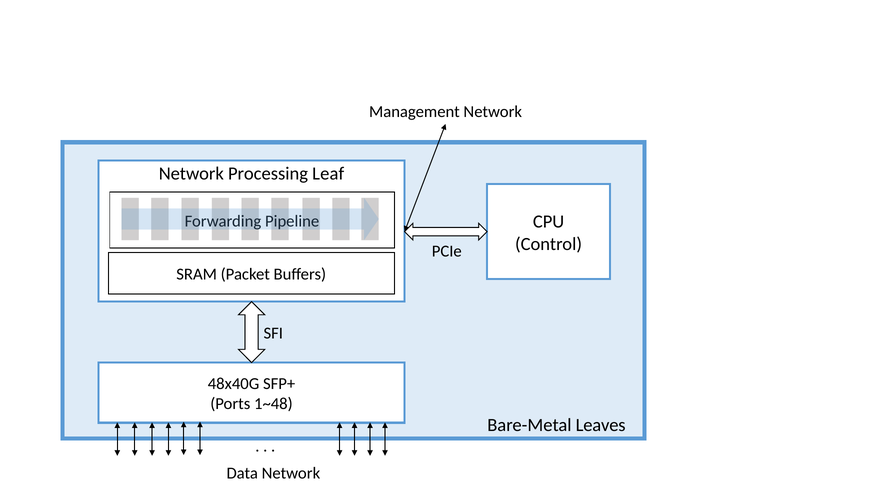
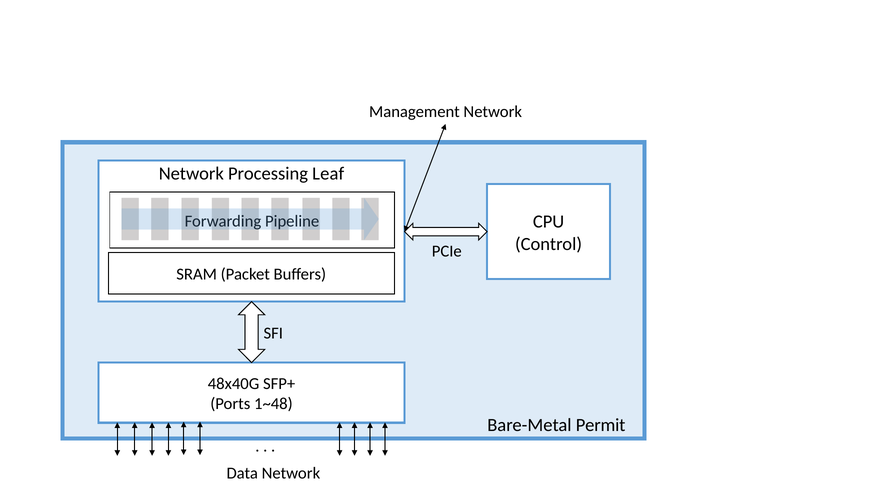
Leaves: Leaves -> Permit
